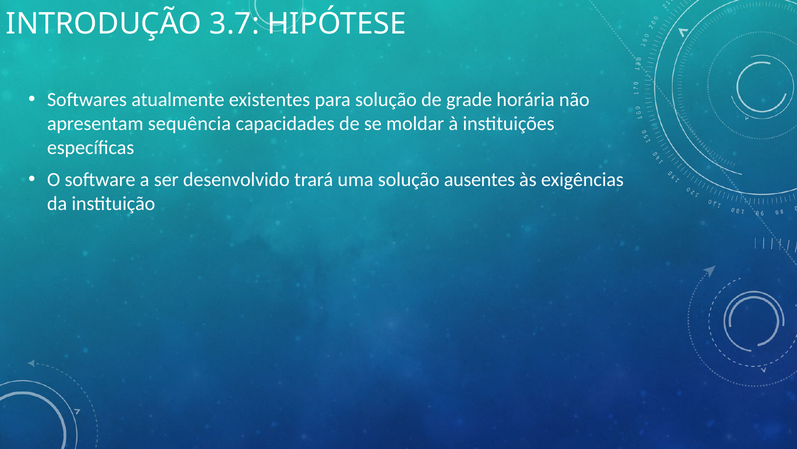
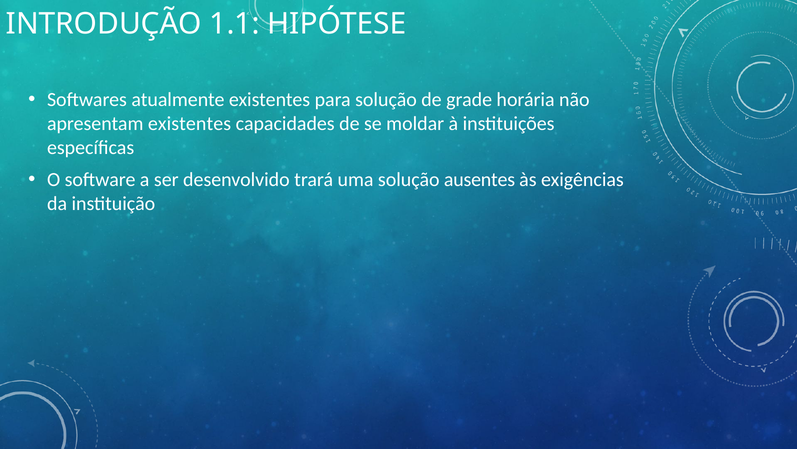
3.7: 3.7 -> 1.1
apresentam sequência: sequência -> existentes
